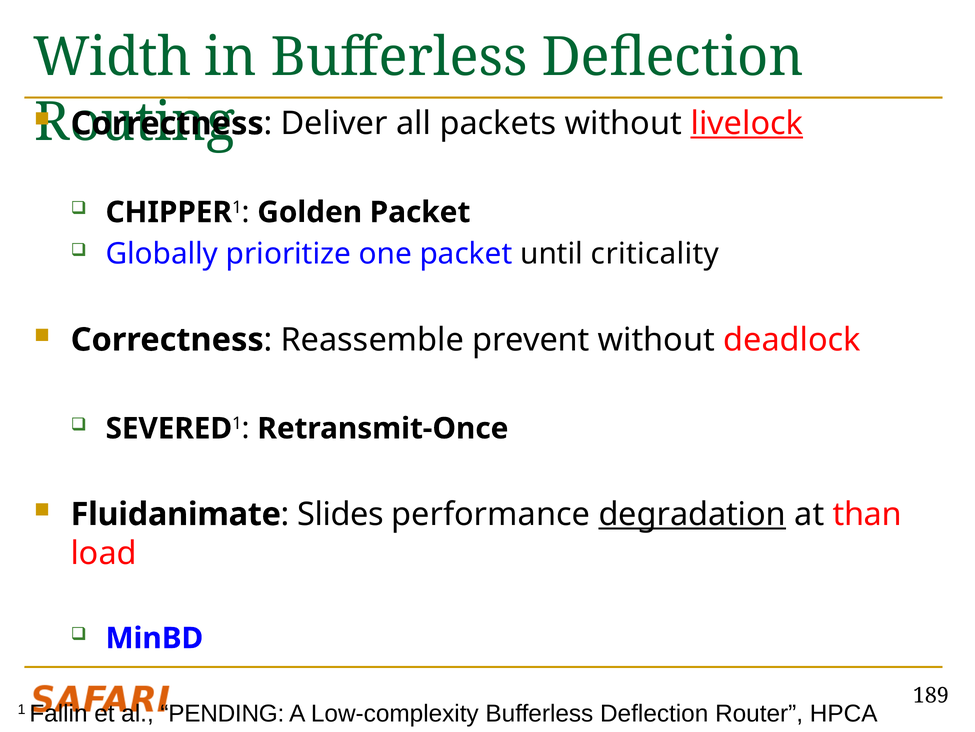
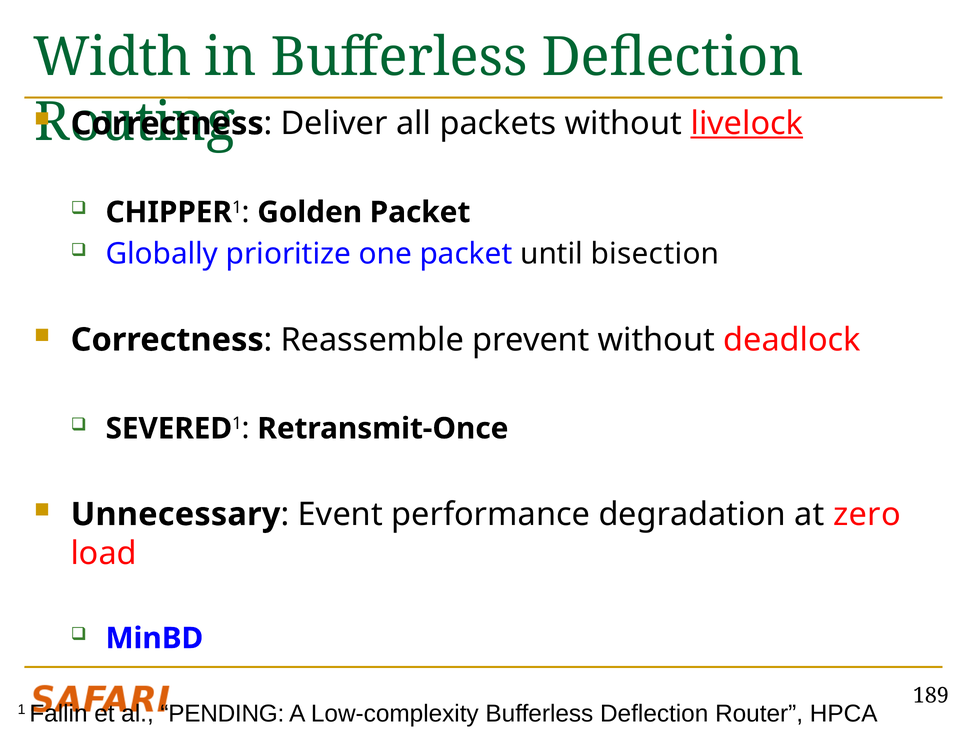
criticality: criticality -> bisection
Fluidanimate: Fluidanimate -> Unnecessary
Slides: Slides -> Event
degradation underline: present -> none
than: than -> zero
